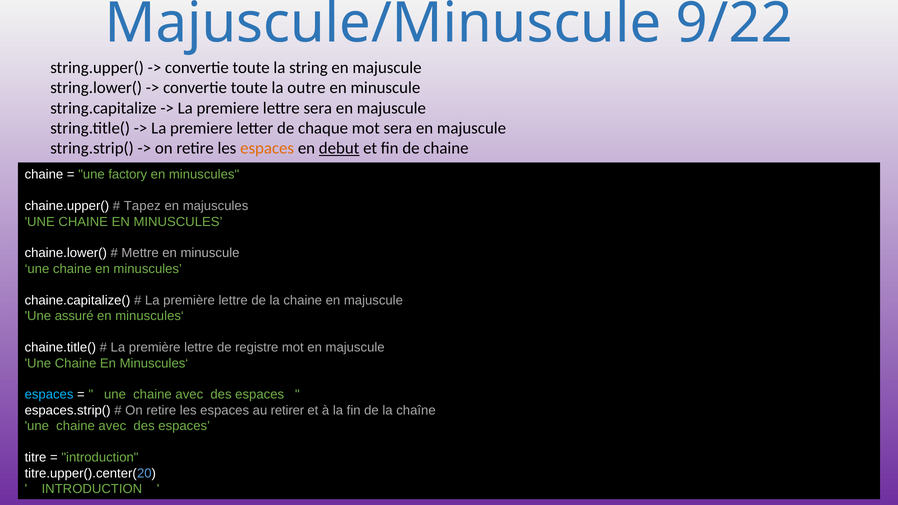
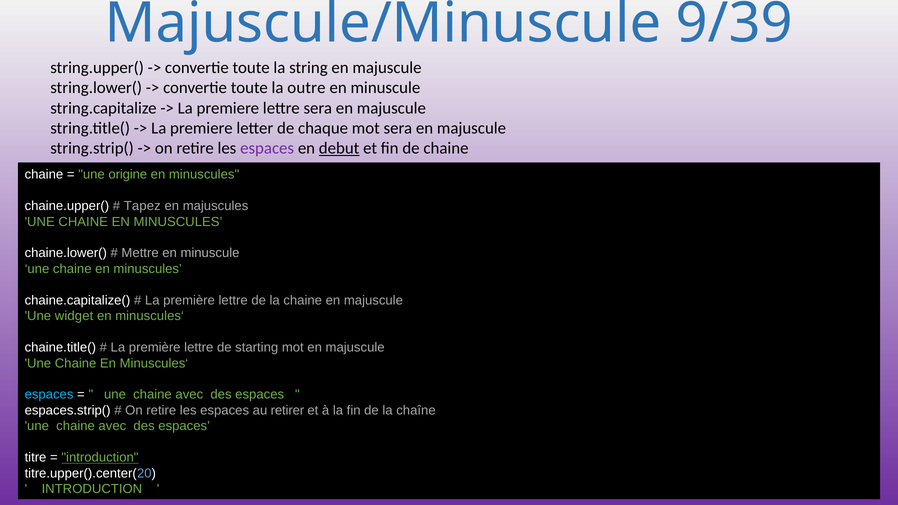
9/22: 9/22 -> 9/39
espaces at (267, 148) colour: orange -> purple
factory: factory -> origine
assuré: assuré -> widget
registre: registre -> starting
introduction at (100, 458) underline: none -> present
